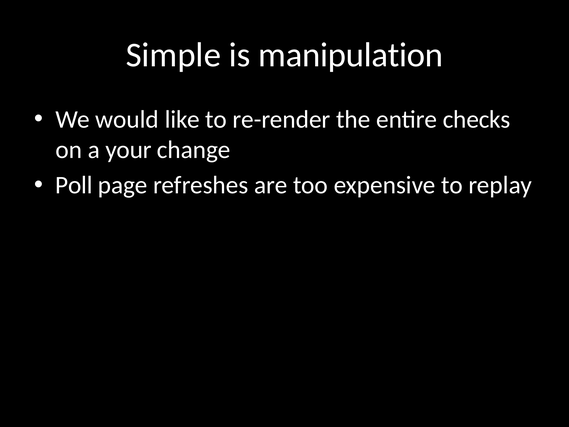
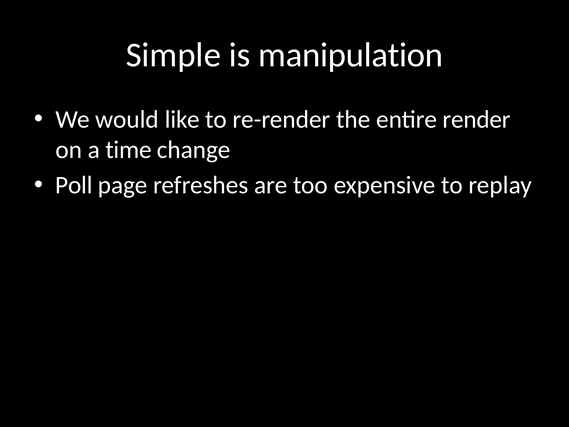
checks: checks -> render
your: your -> time
